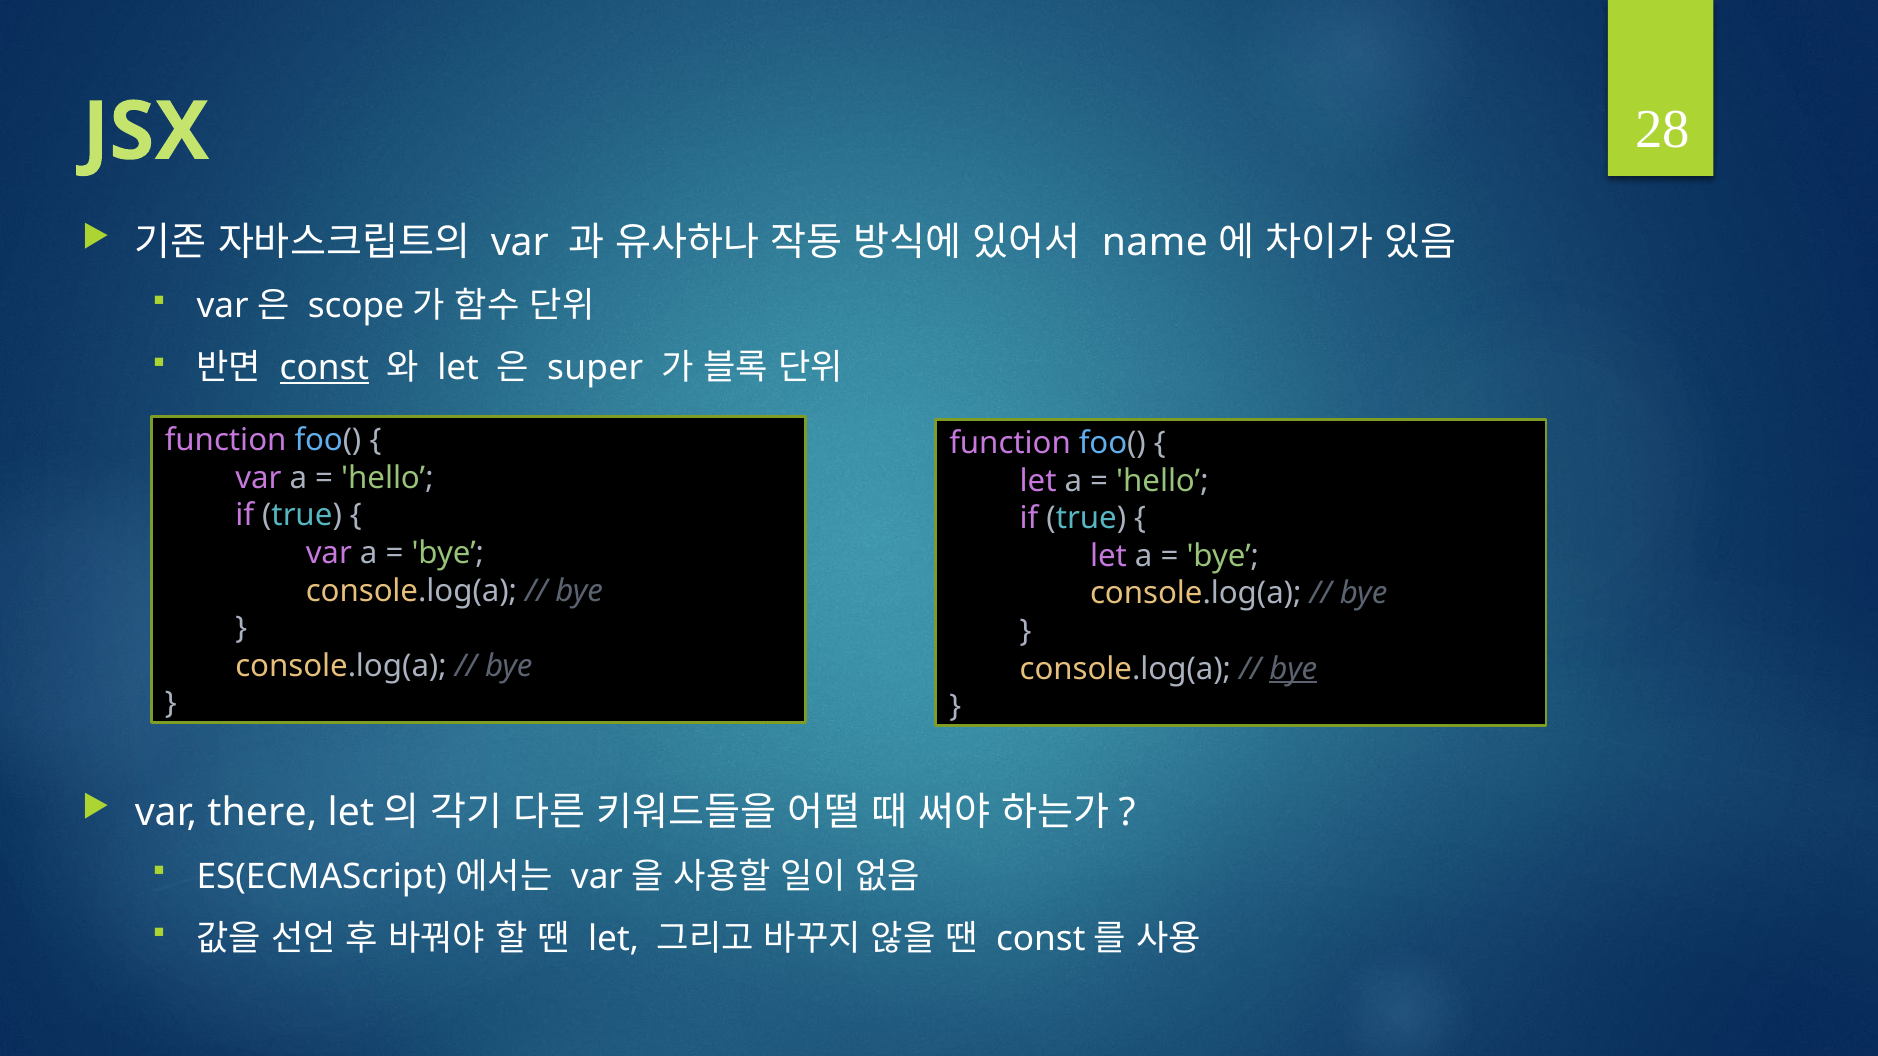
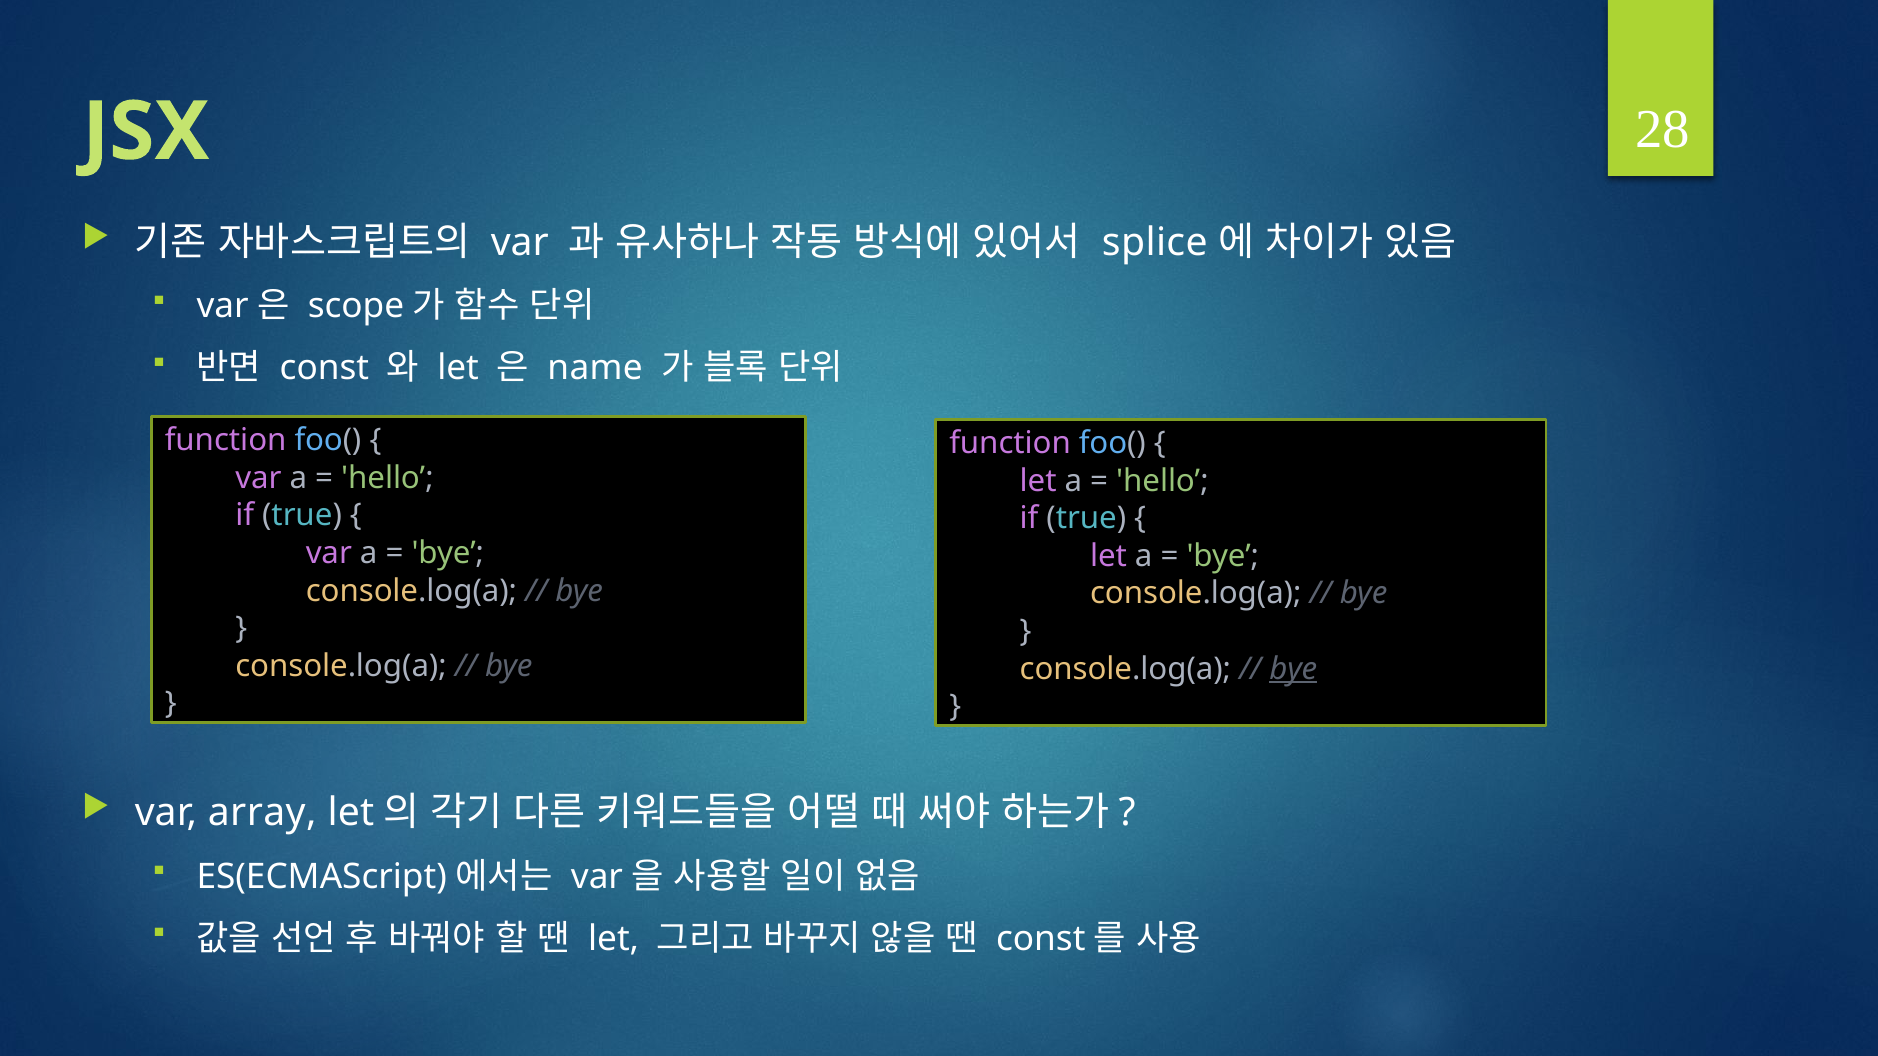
name: name -> splice
const underline: present -> none
super: super -> name
there: there -> array
